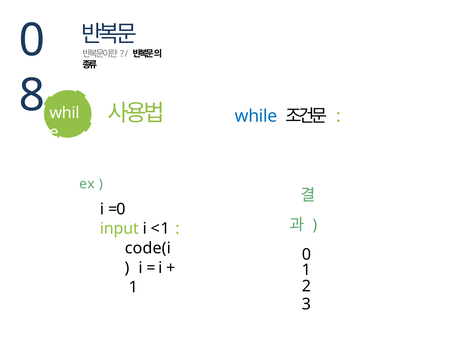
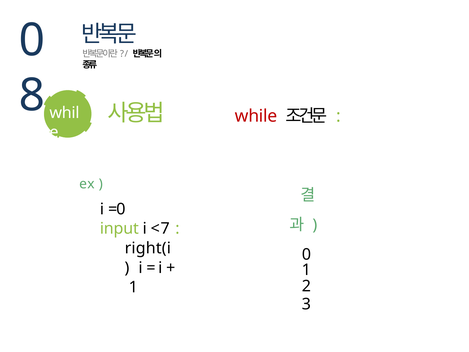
while colour: blue -> red
1 at (165, 228): 1 -> 7
code(i: code(i -> right(i
